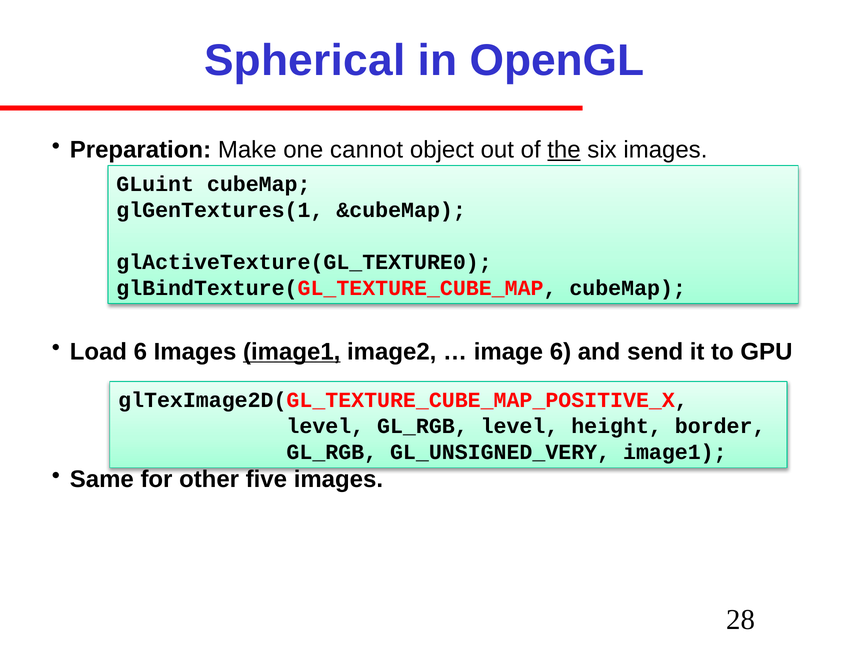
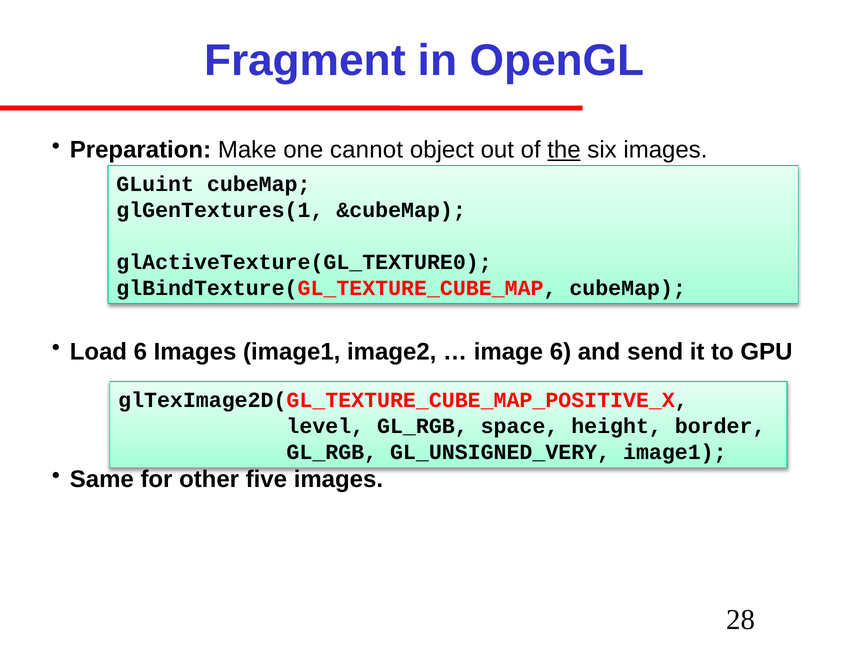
Spherical: Spherical -> Fragment
image1 at (292, 351) underline: present -> none
GL_RGB level: level -> space
